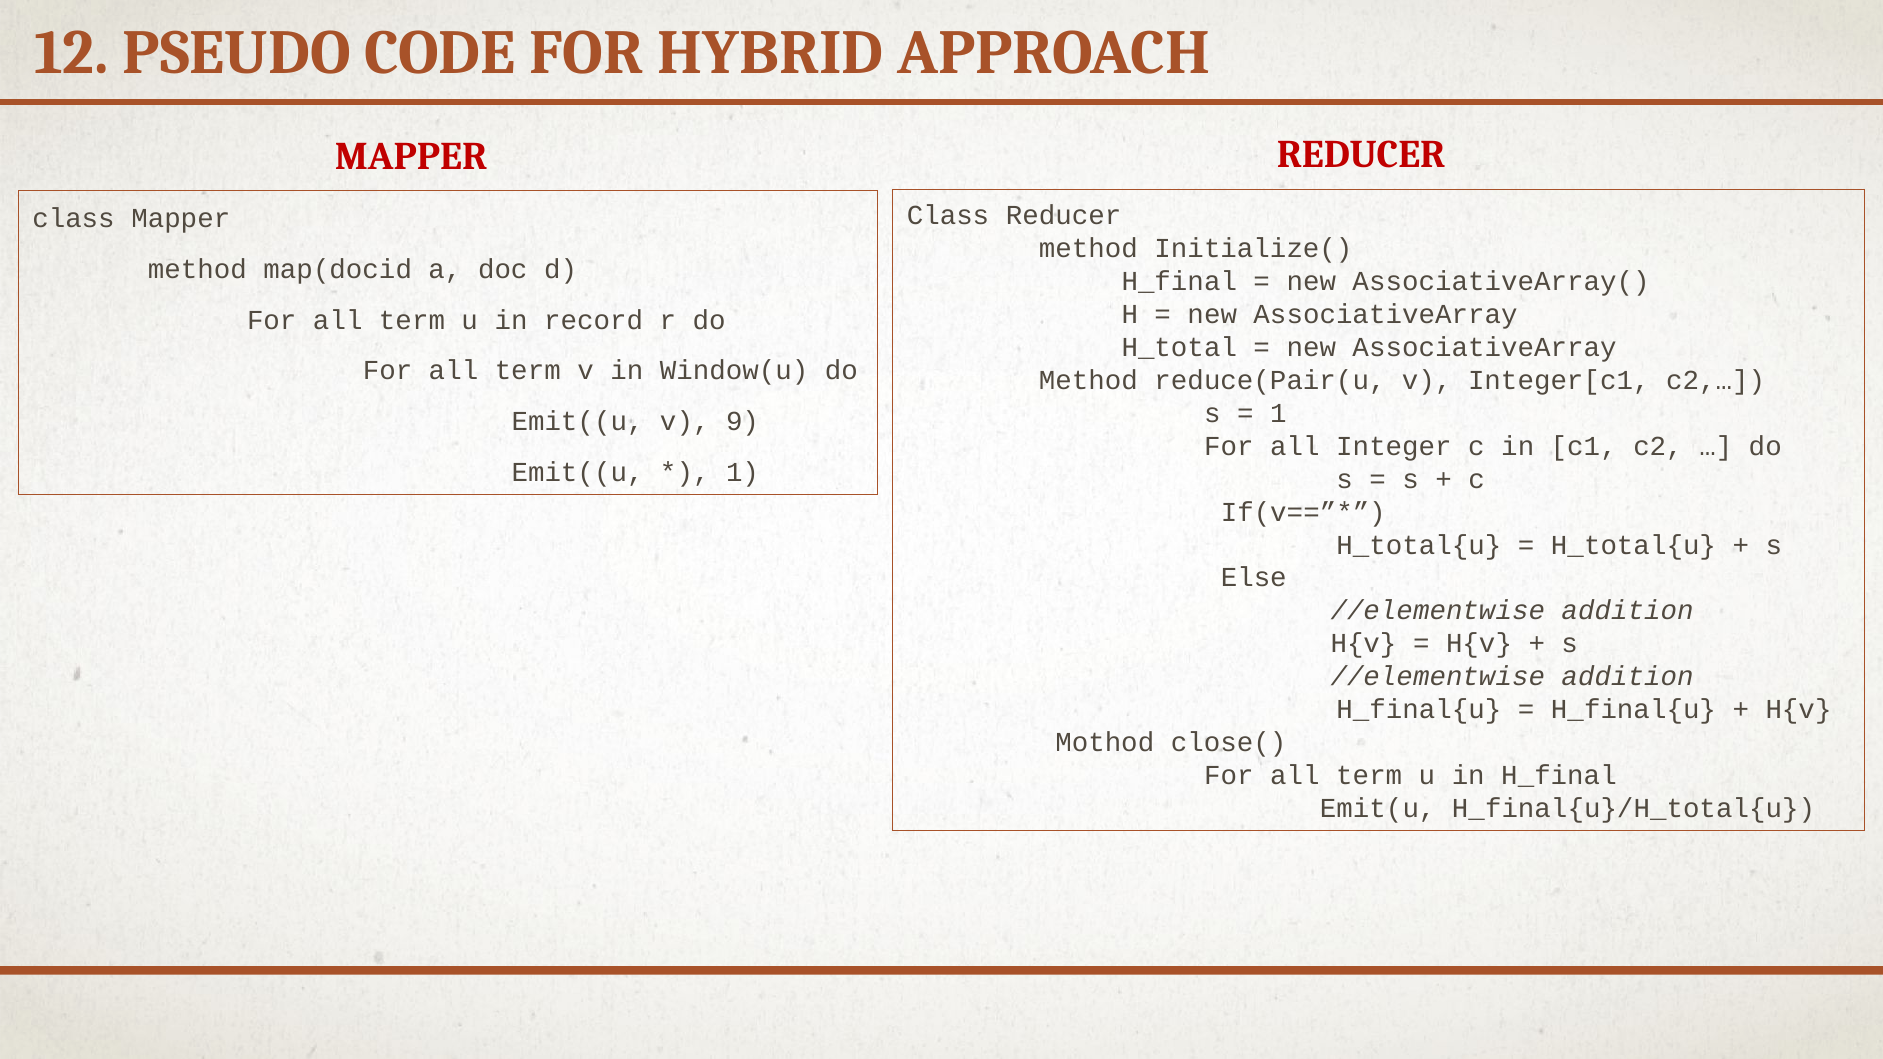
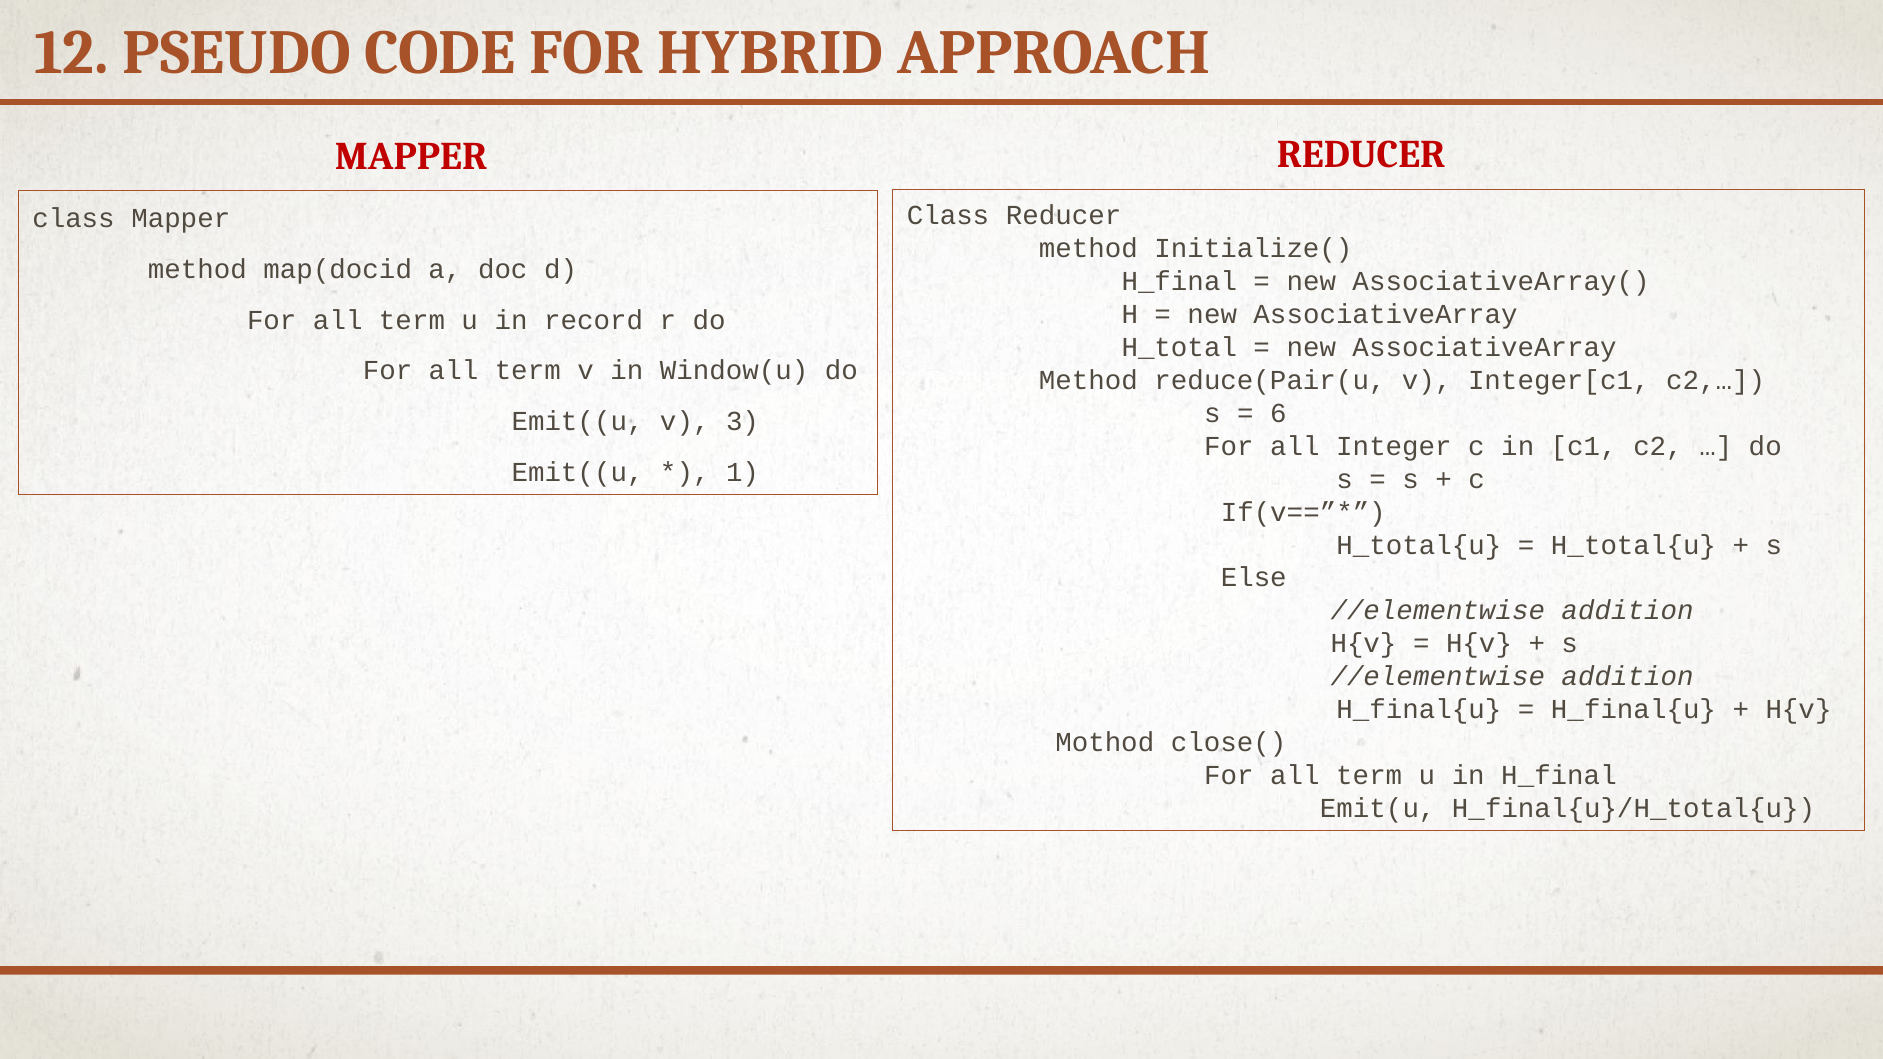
1 at (1278, 413): 1 -> 6
9: 9 -> 3
